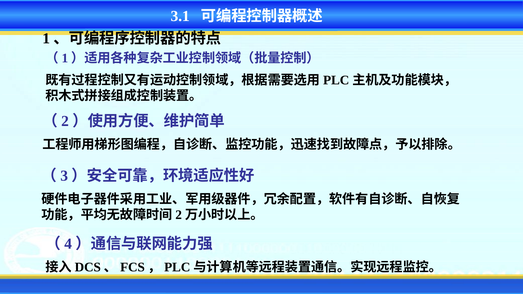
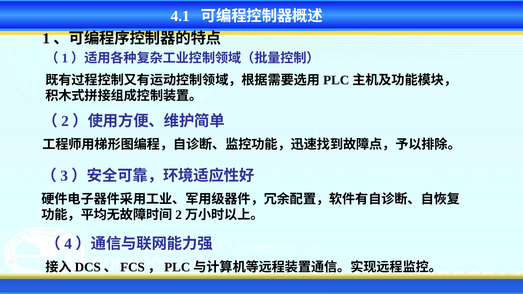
3.1: 3.1 -> 4.1
